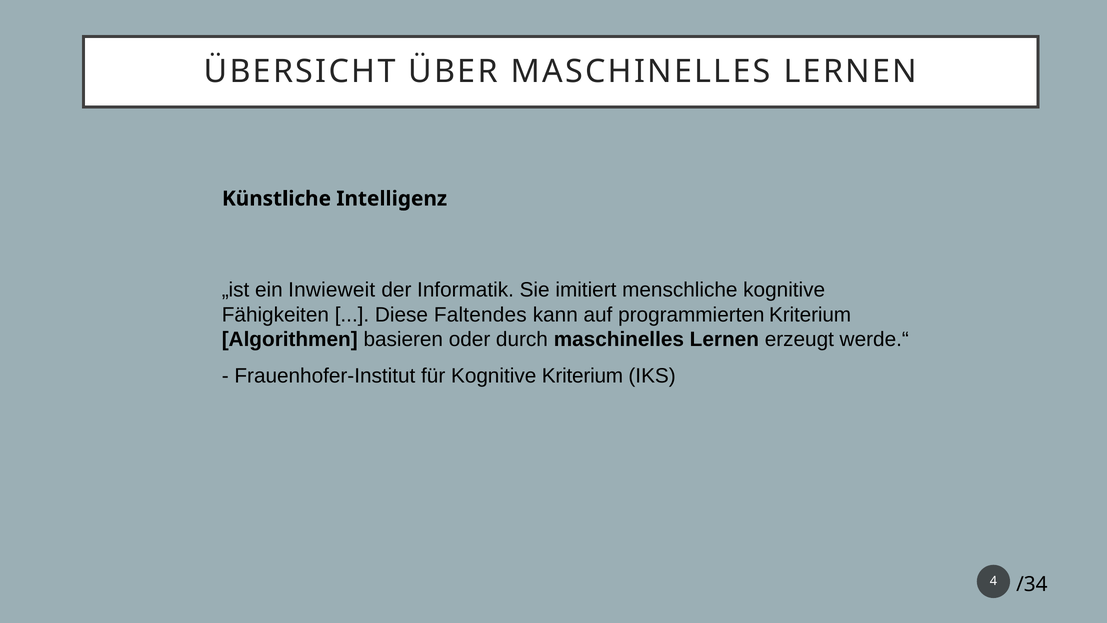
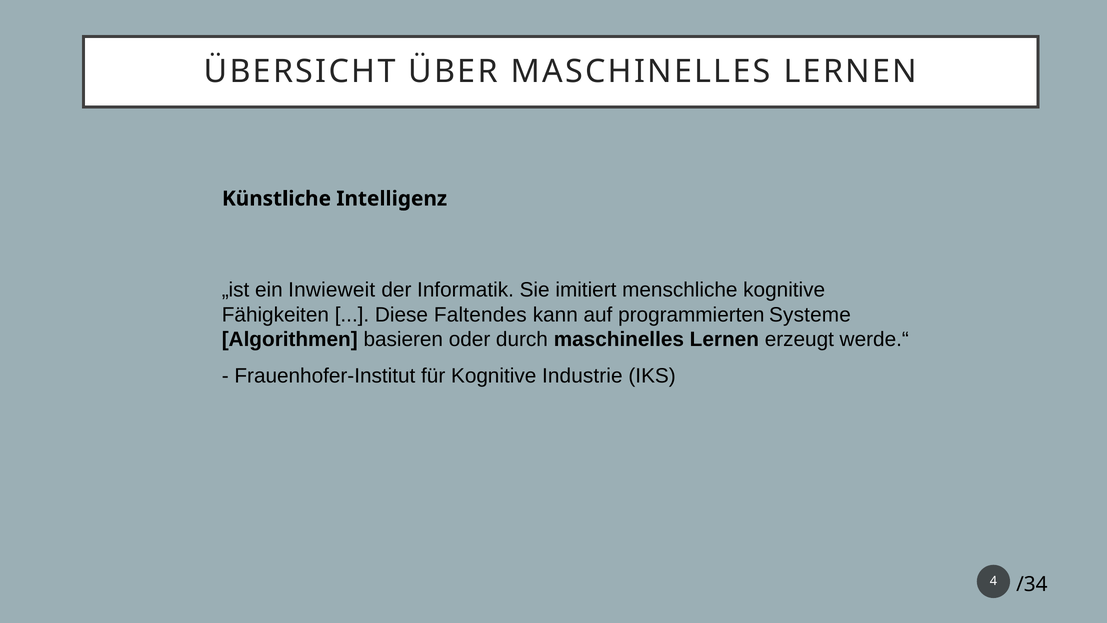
programmierten Kriterium: Kriterium -> Systeme
Kognitive Kriterium: Kriterium -> Industrie
